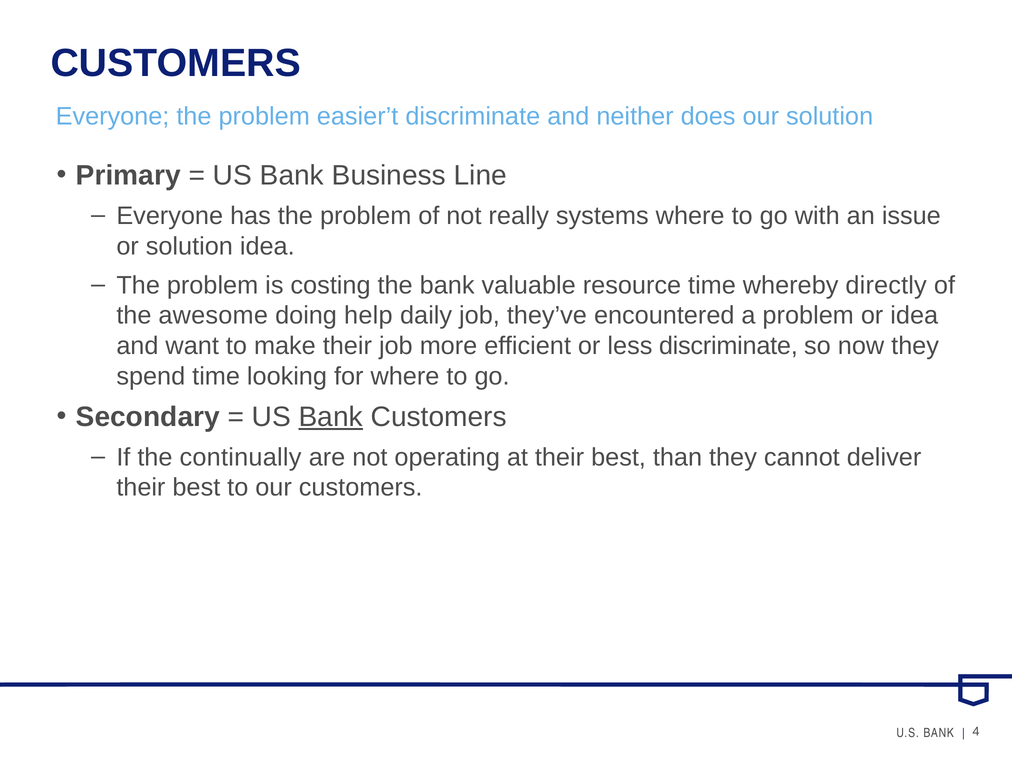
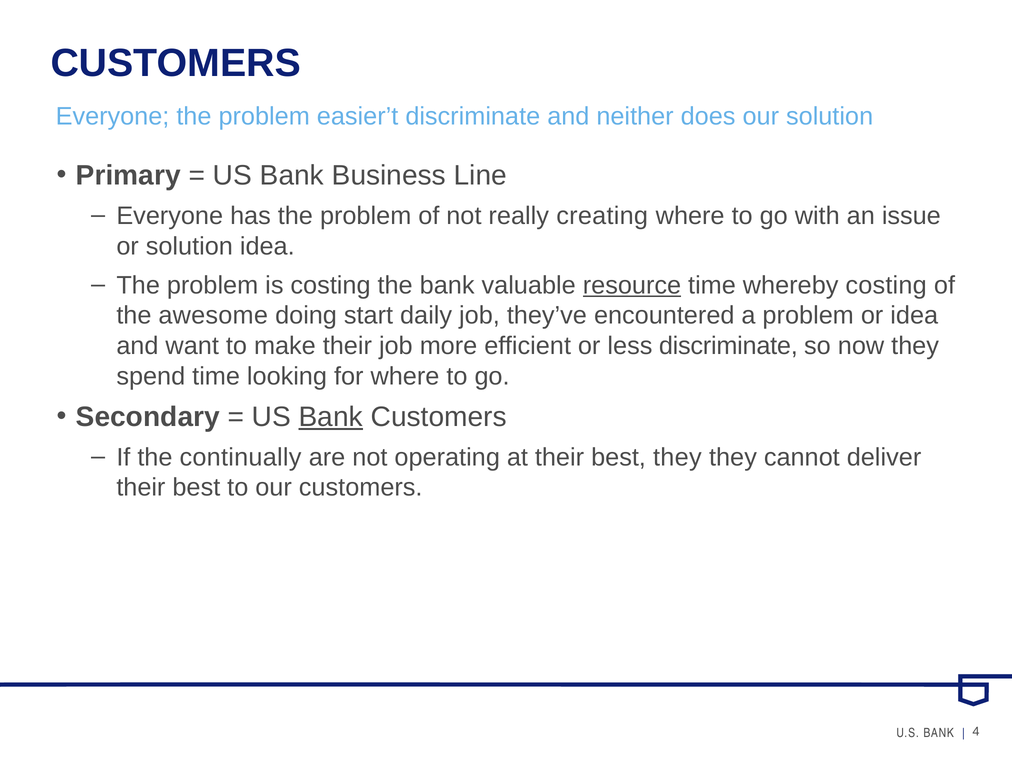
systems: systems -> creating
resource underline: none -> present
whereby directly: directly -> costing
help: help -> start
best than: than -> they
